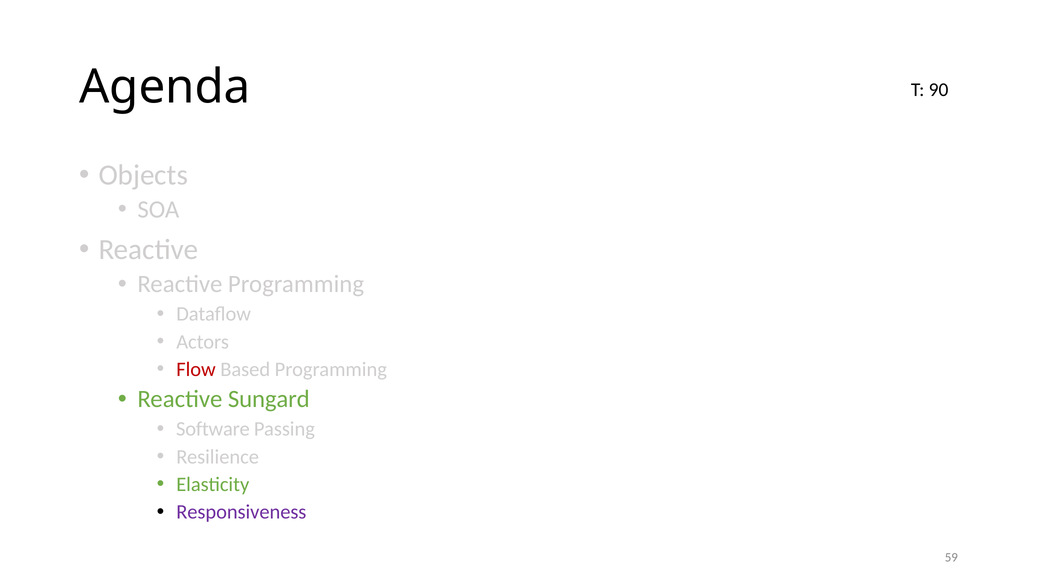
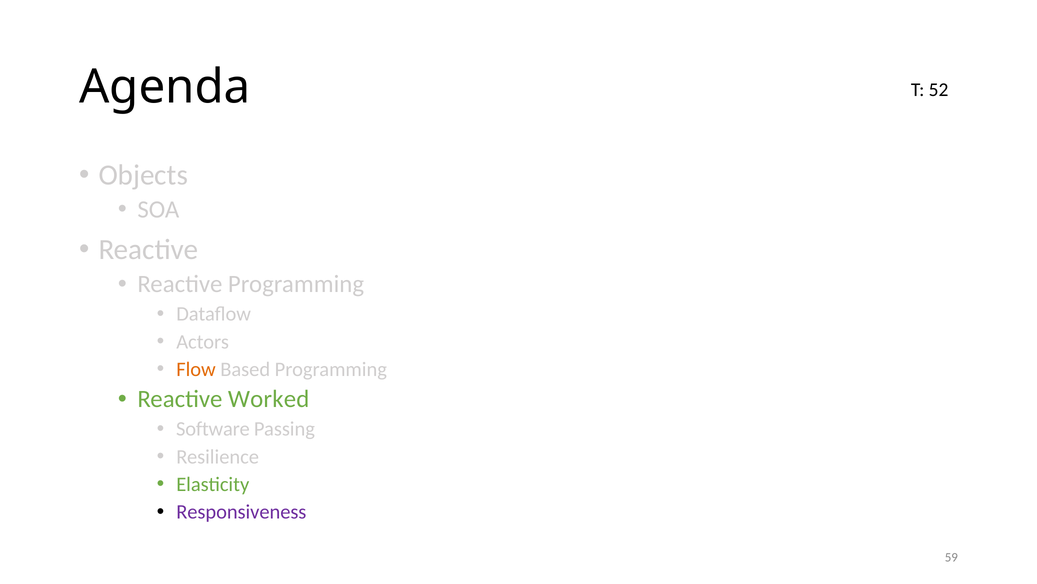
90: 90 -> 52
Flow colour: red -> orange
Sungard: Sungard -> Worked
